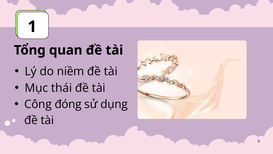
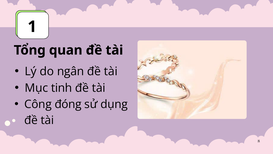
niềm: niềm -> ngân
thái: thái -> tinh
